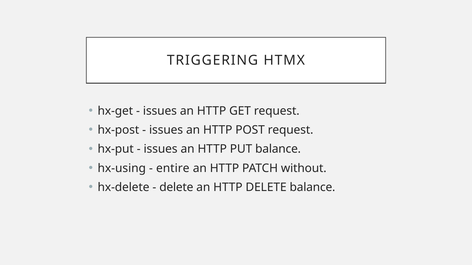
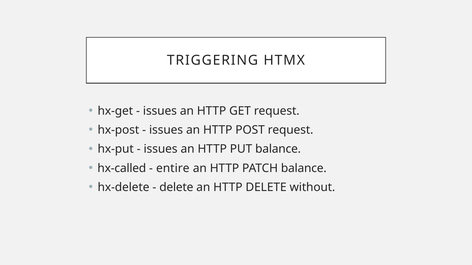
hx-using: hx-using -> hx-called
PATCH without: without -> balance
DELETE balance: balance -> without
